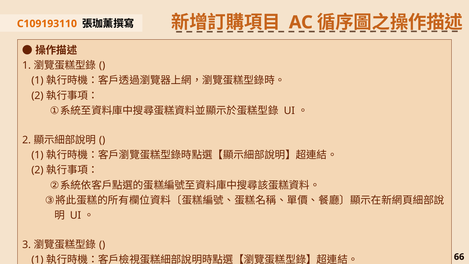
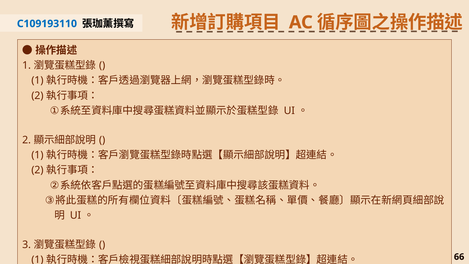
C109193110 colour: orange -> blue
